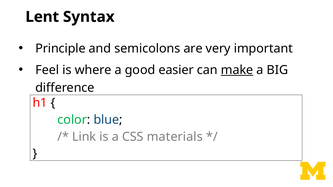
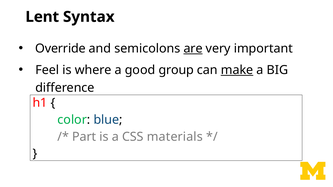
Principle: Principle -> Override
are underline: none -> present
easier: easier -> group
Link: Link -> Part
